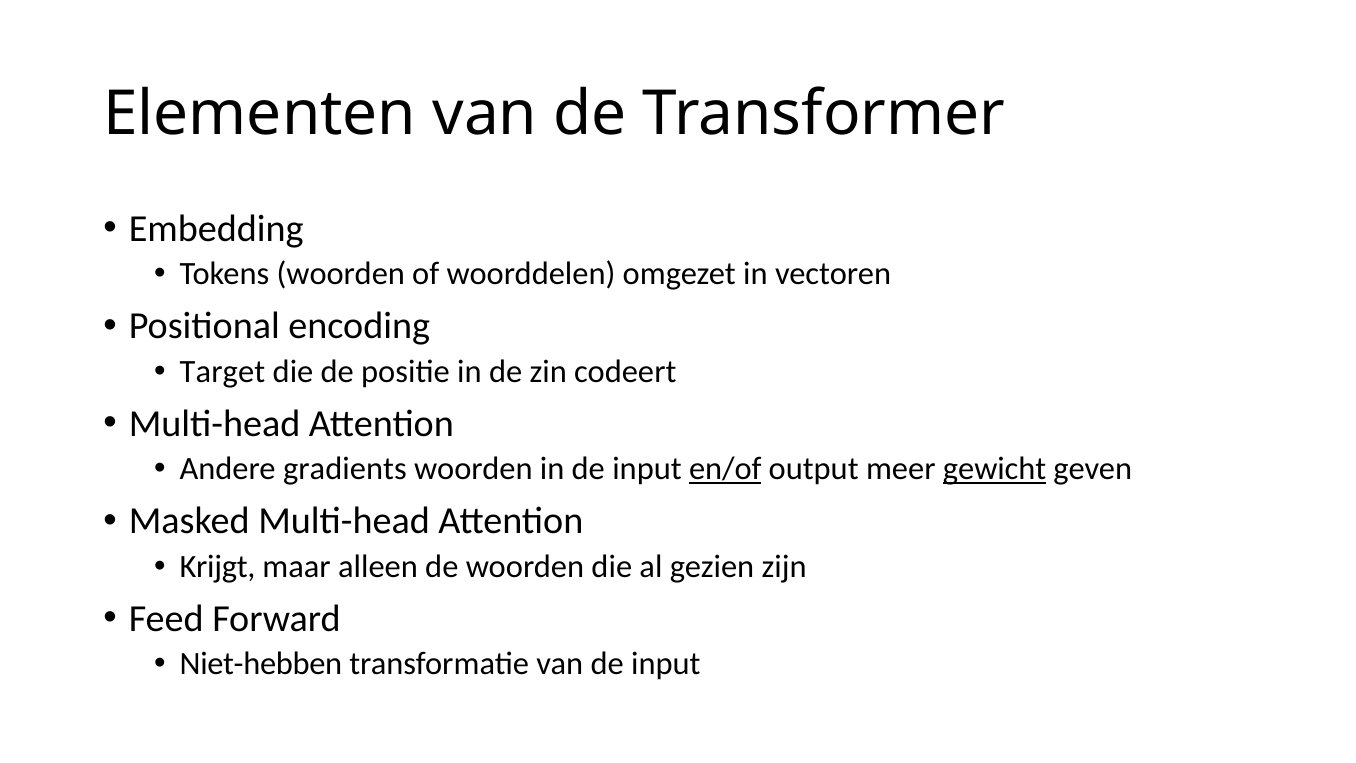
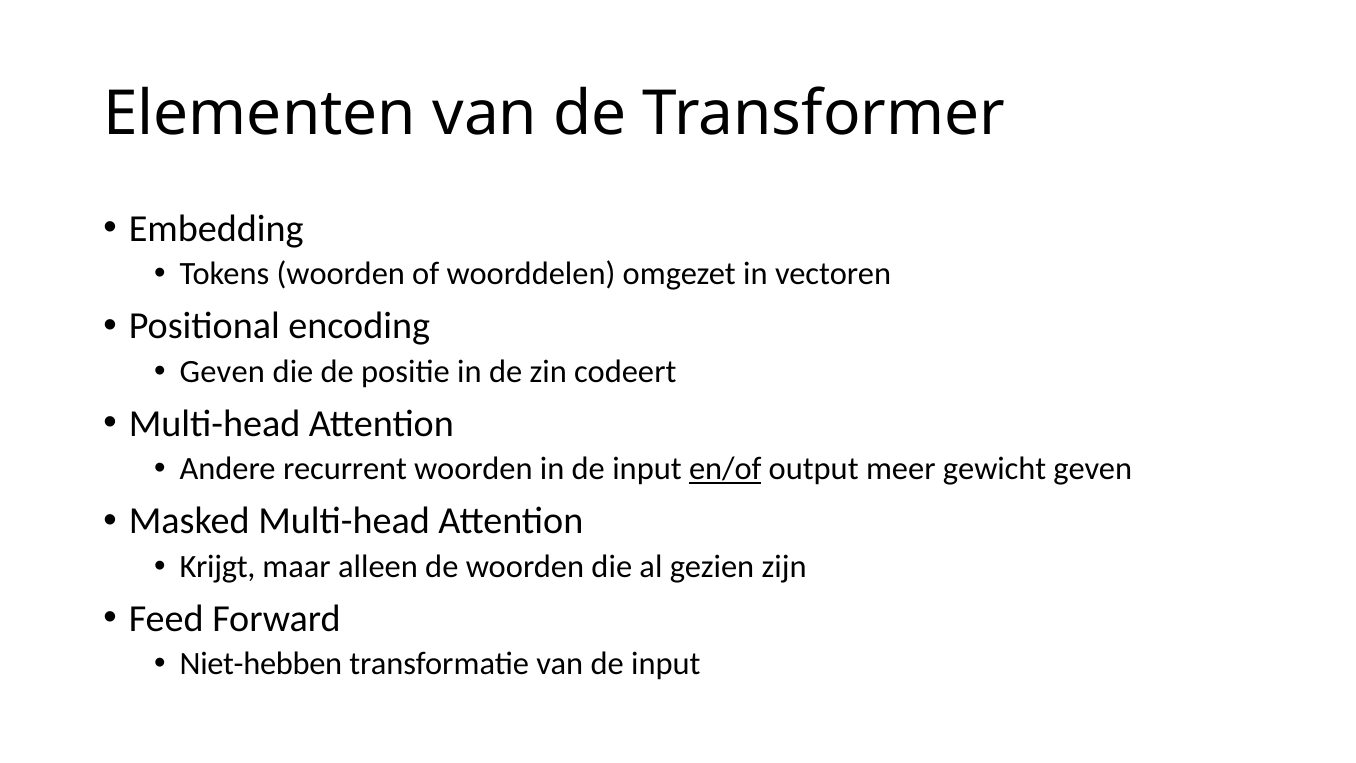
Target at (222, 371): Target -> Geven
gradients: gradients -> recurrent
gewicht underline: present -> none
